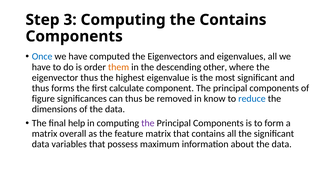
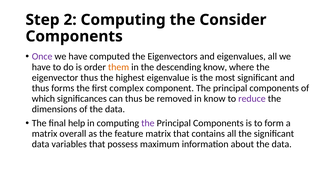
3: 3 -> 2
the Contains: Contains -> Consider
Once colour: blue -> purple
descending other: other -> know
calculate: calculate -> complex
figure: figure -> which
reduce colour: blue -> purple
